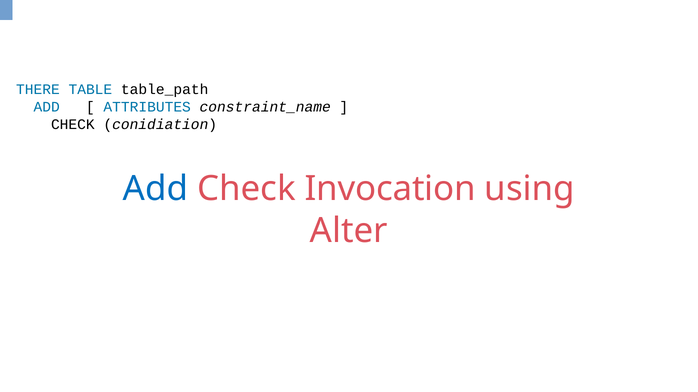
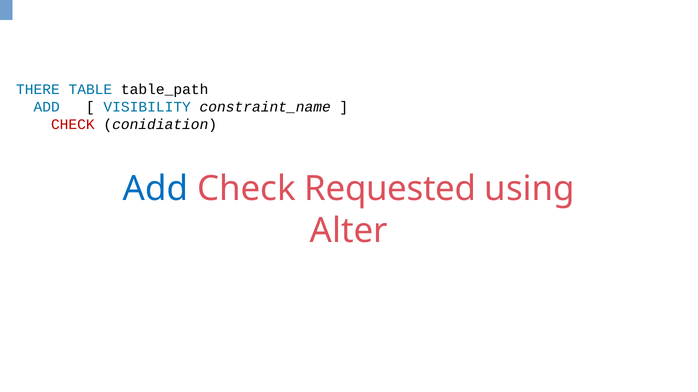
ATTRIBUTES: ATTRIBUTES -> VISIBILITY
CHECK at (73, 125) colour: black -> red
Invocation: Invocation -> Requested
